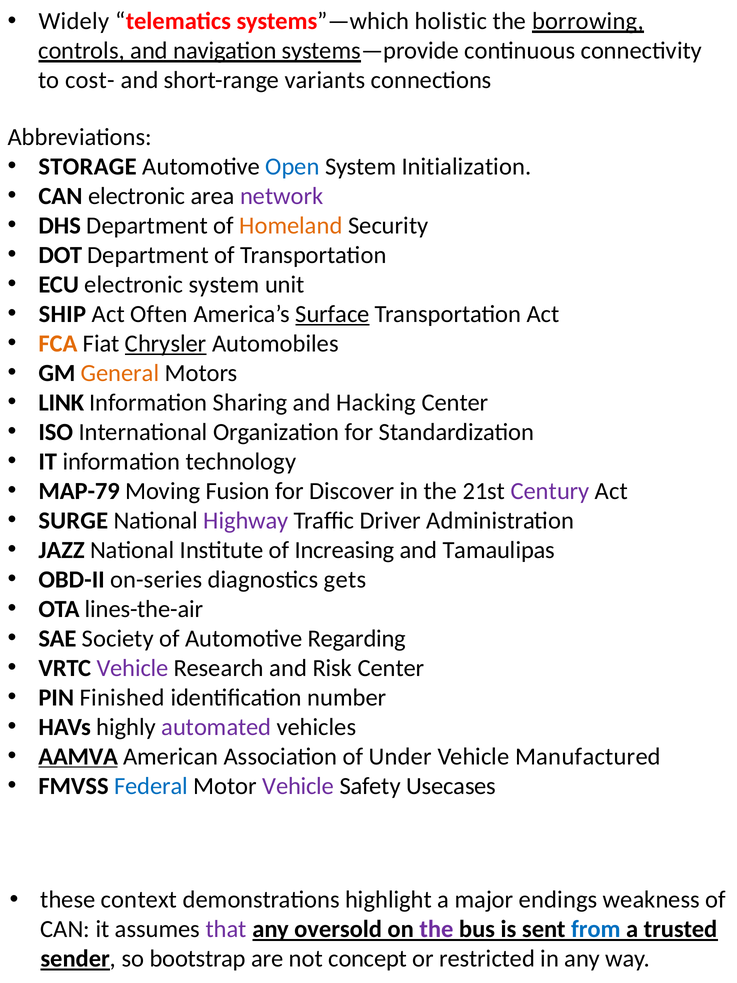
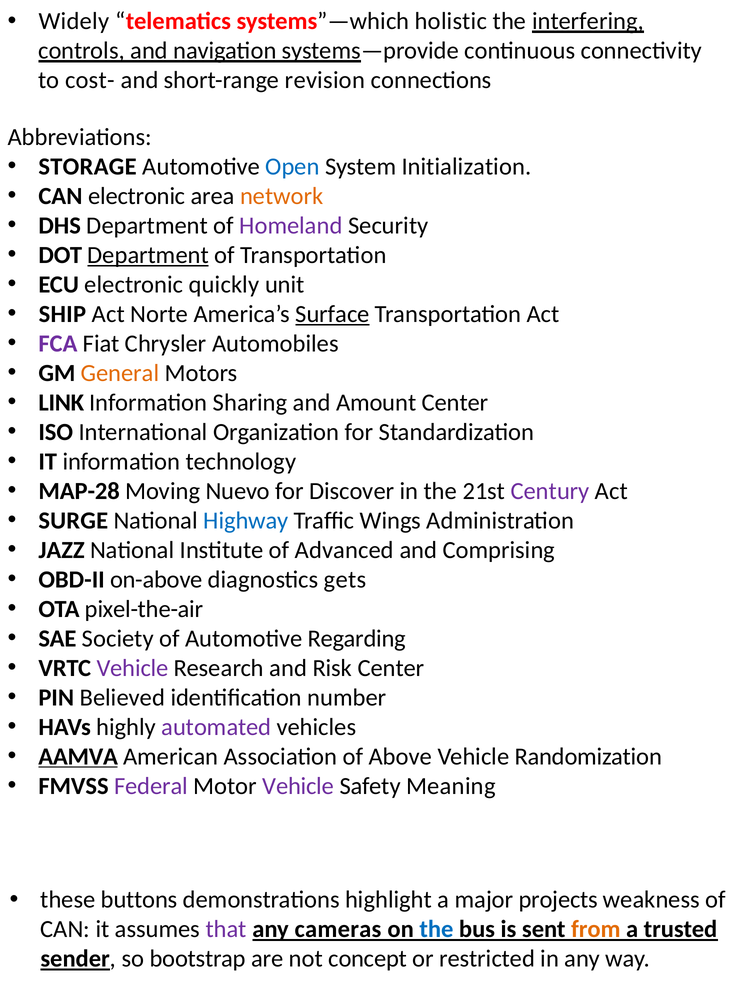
borrowing: borrowing -> interfering
variants: variants -> revision
network colour: purple -> orange
Homeland colour: orange -> purple
Department at (148, 255) underline: none -> present
electronic system: system -> quickly
Often: Often -> Norte
FCA colour: orange -> purple
Chrysler underline: present -> none
Hacking: Hacking -> Amount
MAP-79: MAP-79 -> MAP-28
Fusion: Fusion -> Nuevo
Highway colour: purple -> blue
Driver: Driver -> Wings
Increasing: Increasing -> Advanced
Tamaulipas: Tamaulipas -> Comprising
on-series: on-series -> on-above
lines-the-air: lines-the-air -> pixel-the-air
Finished: Finished -> Believed
Under: Under -> Above
Manufactured: Manufactured -> Randomization
Federal colour: blue -> purple
Usecases: Usecases -> Meaning
context: context -> buttons
endings: endings -> projects
oversold: oversold -> cameras
the at (436, 929) colour: purple -> blue
from colour: blue -> orange
